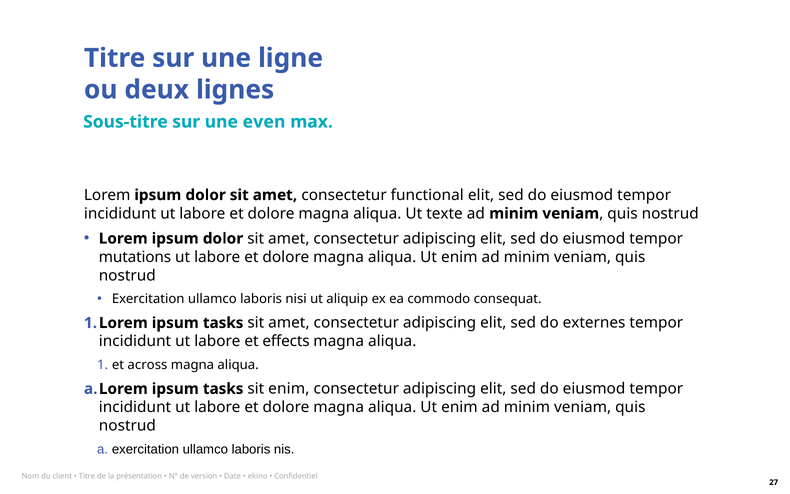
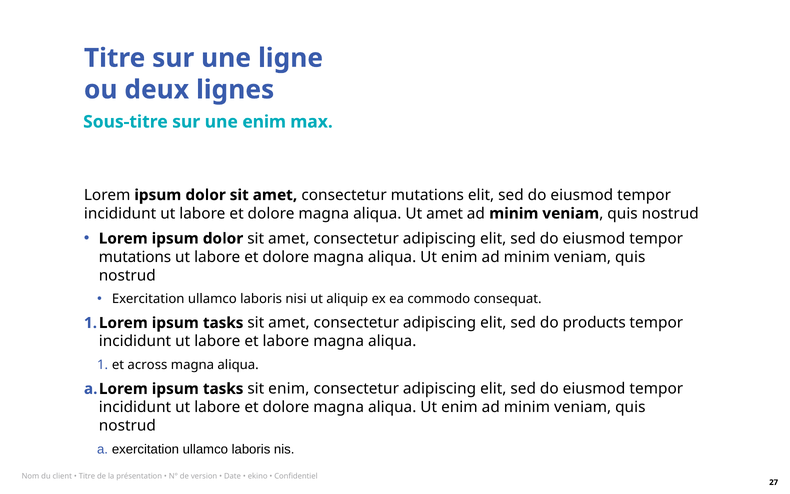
une even: even -> enim
consectetur functional: functional -> mutations
Ut texte: texte -> amet
externes: externes -> products
et effects: effects -> labore
